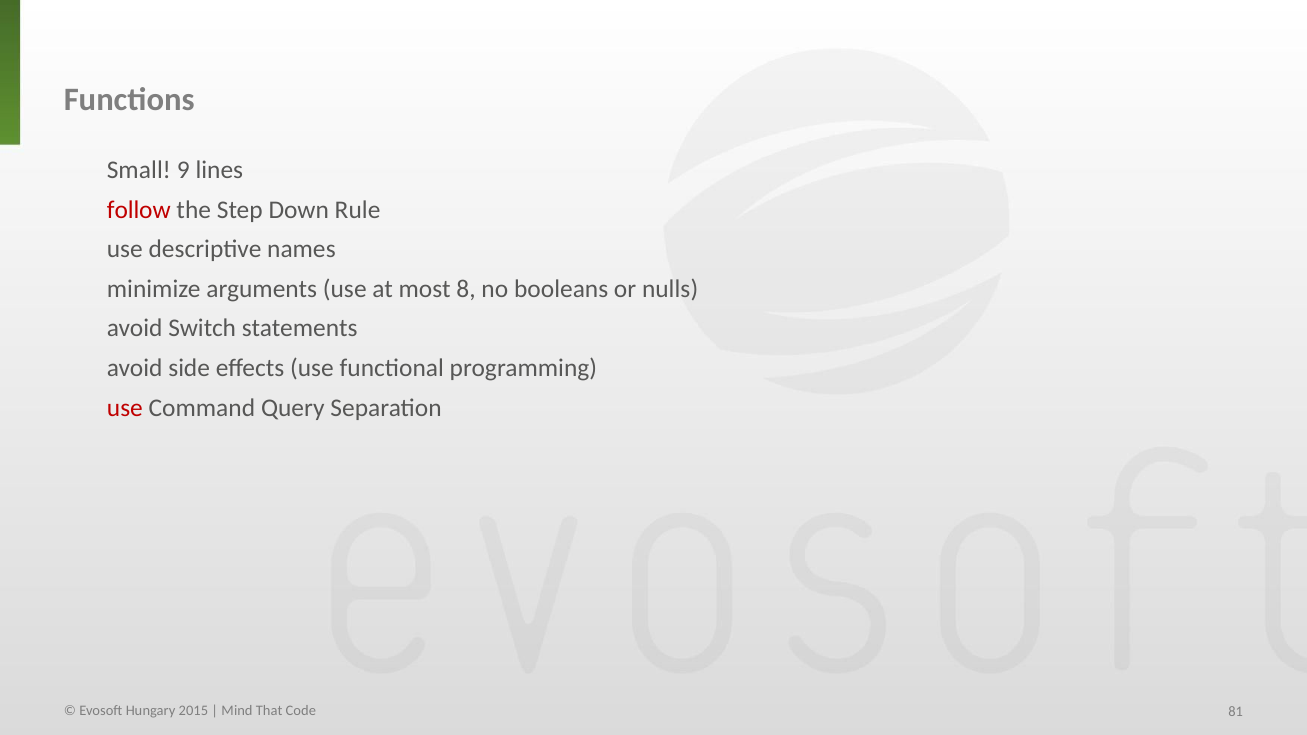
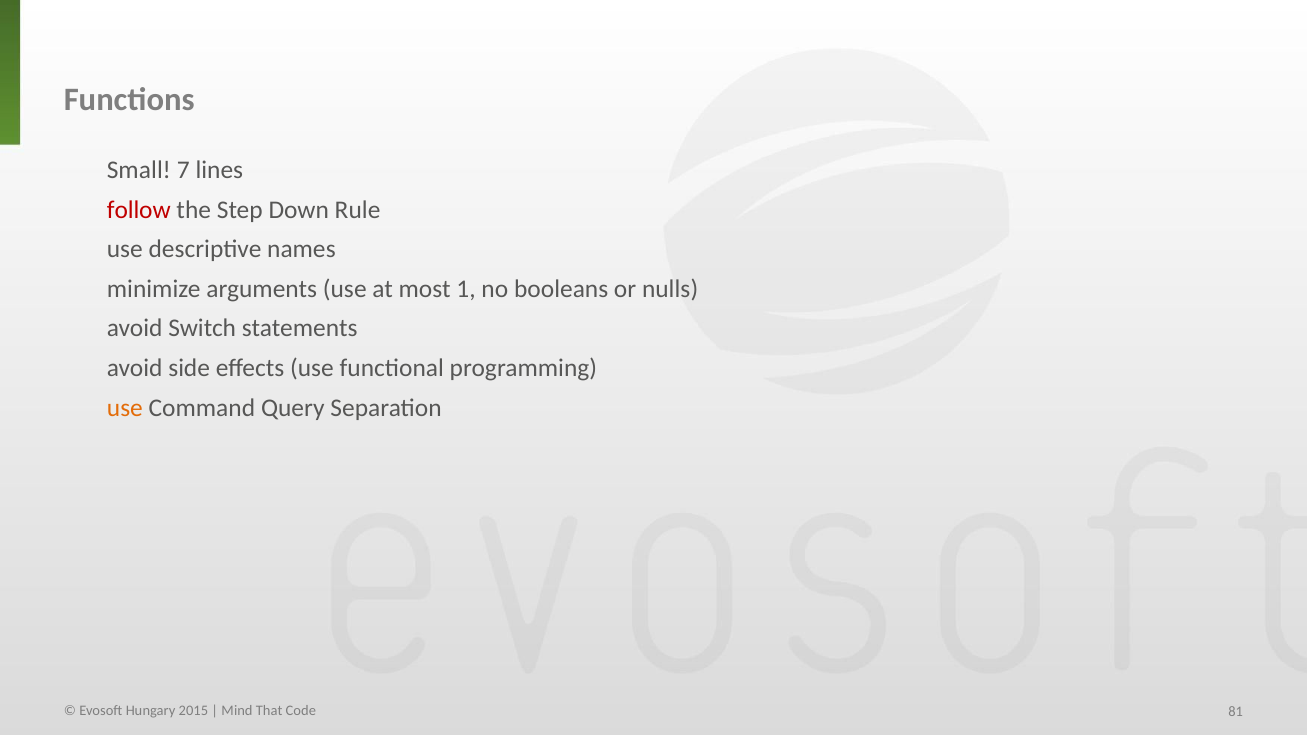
9: 9 -> 7
8: 8 -> 1
use at (125, 408) colour: red -> orange
